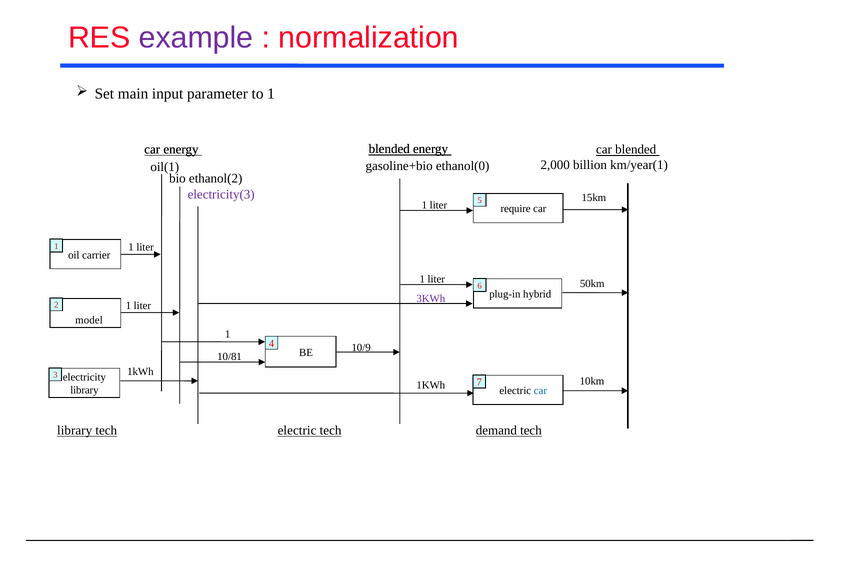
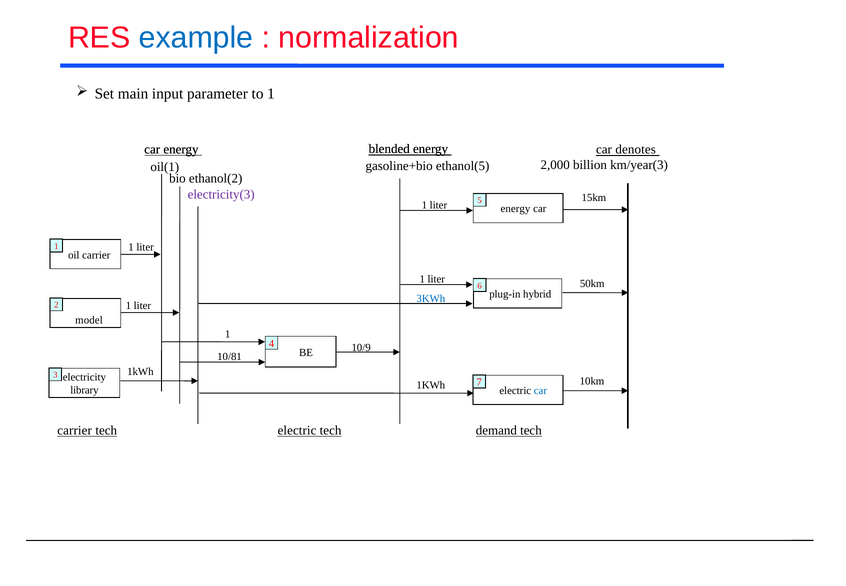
example colour: purple -> blue
car blended: blended -> denotes
km/year(1: km/year(1 -> km/year(3
ethanol(0: ethanol(0 -> ethanol(5
require at (516, 209): require -> energy
3KWh colour: purple -> blue
library at (75, 430): library -> carrier
